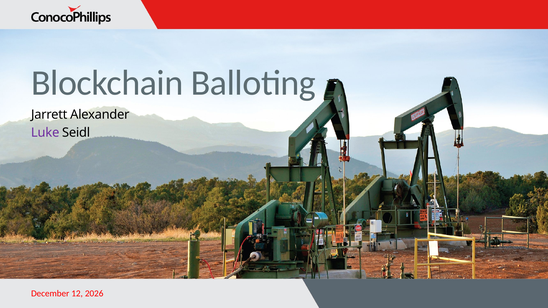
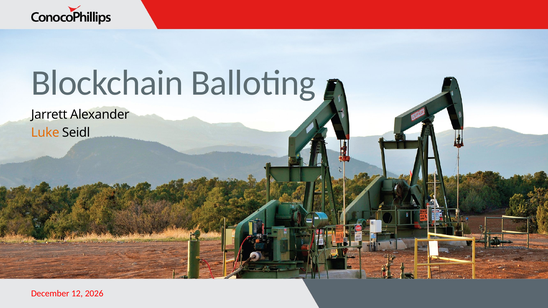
Luke colour: purple -> orange
